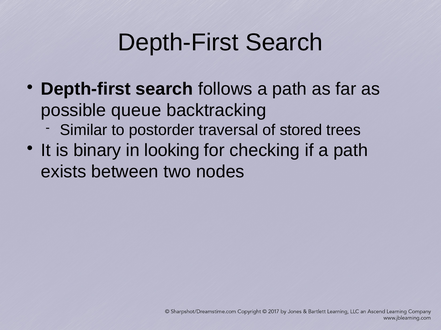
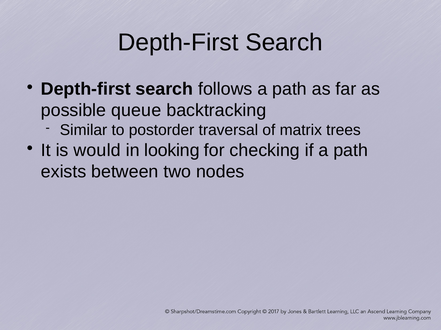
stored: stored -> matrix
binary: binary -> would
